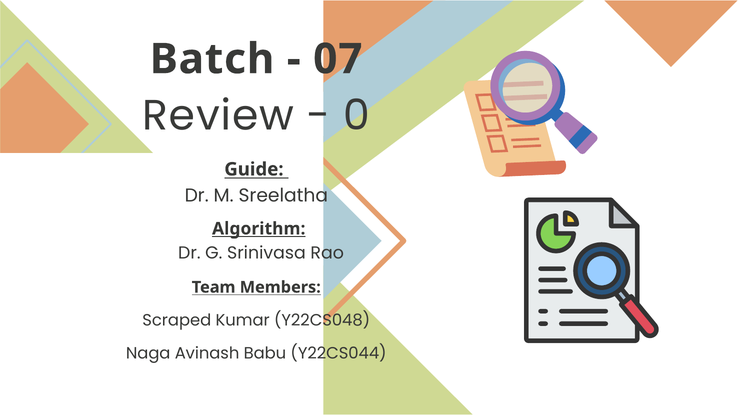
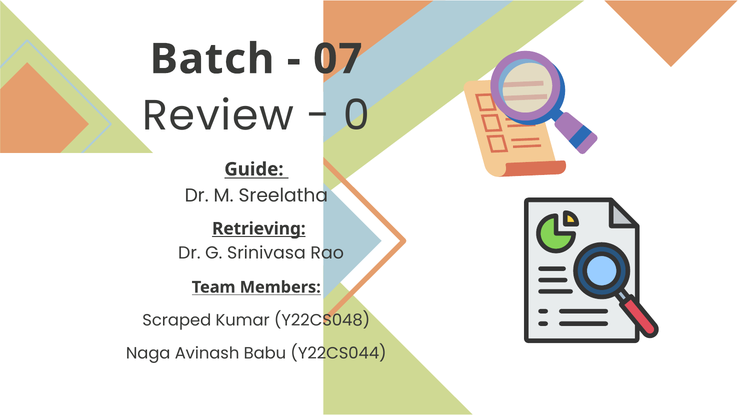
Algorithm: Algorithm -> Retrieving
